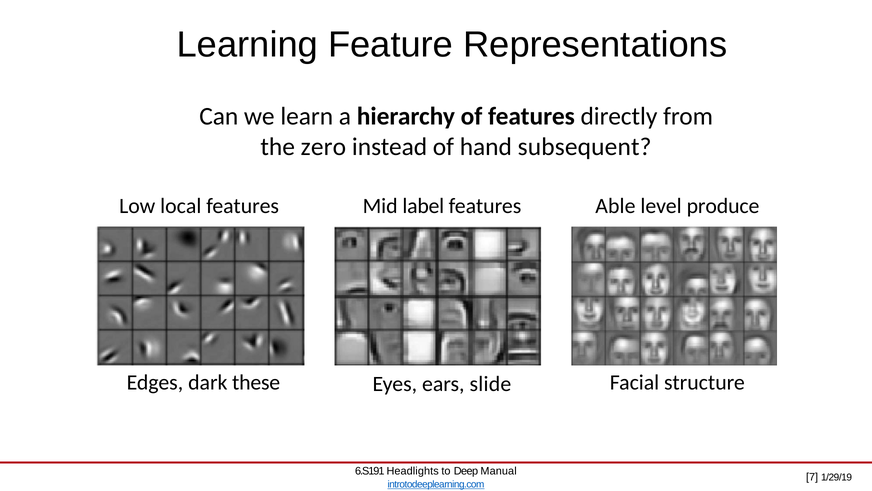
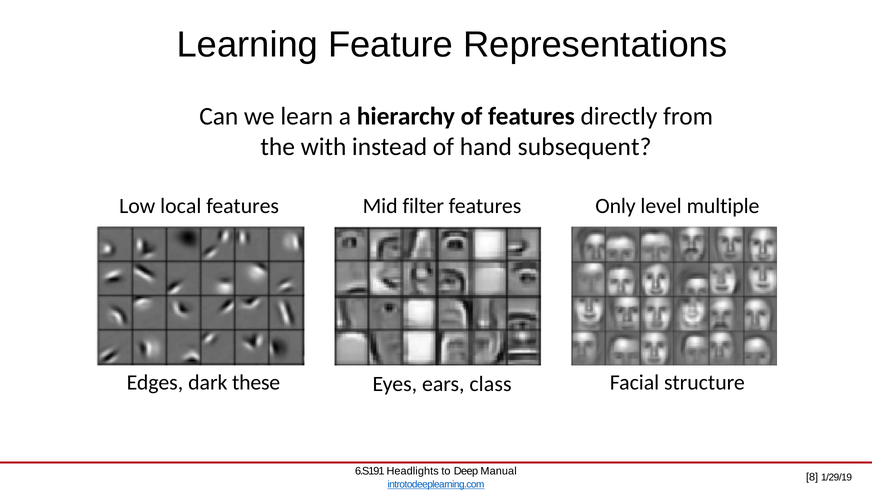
zero: zero -> with
label: label -> filter
Able: Able -> Only
produce: produce -> multiple
slide: slide -> class
7: 7 -> 8
